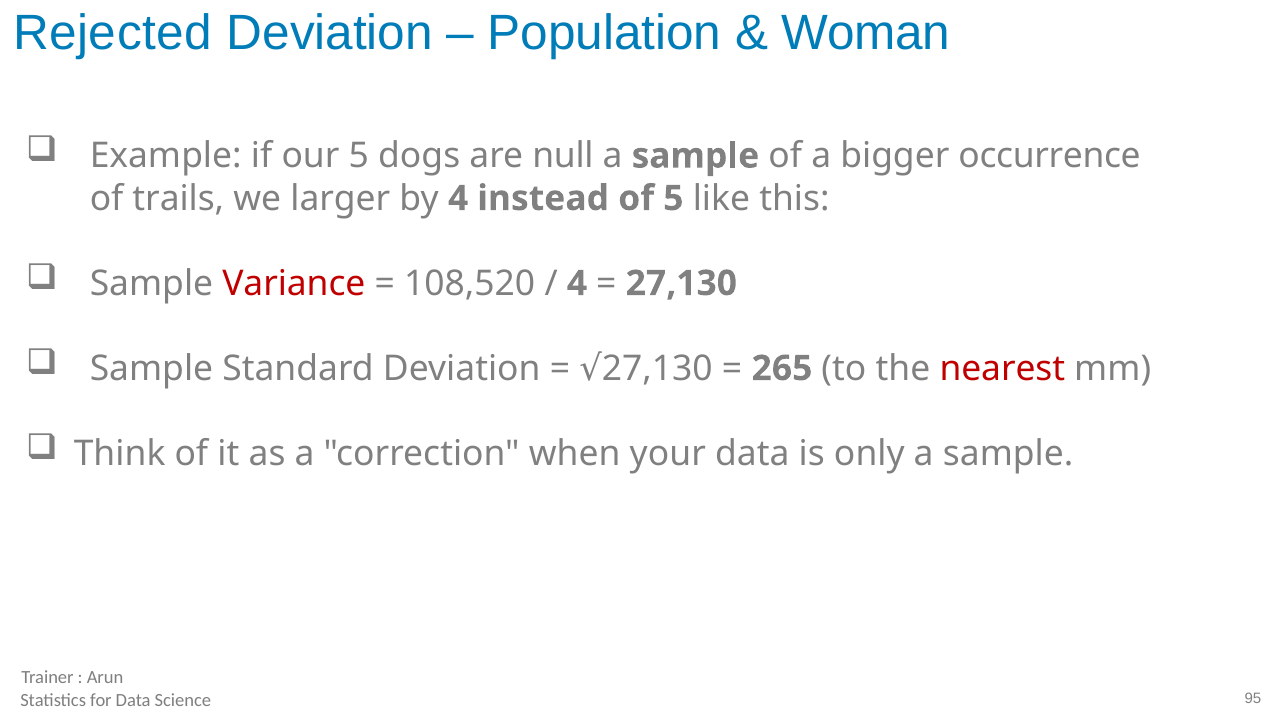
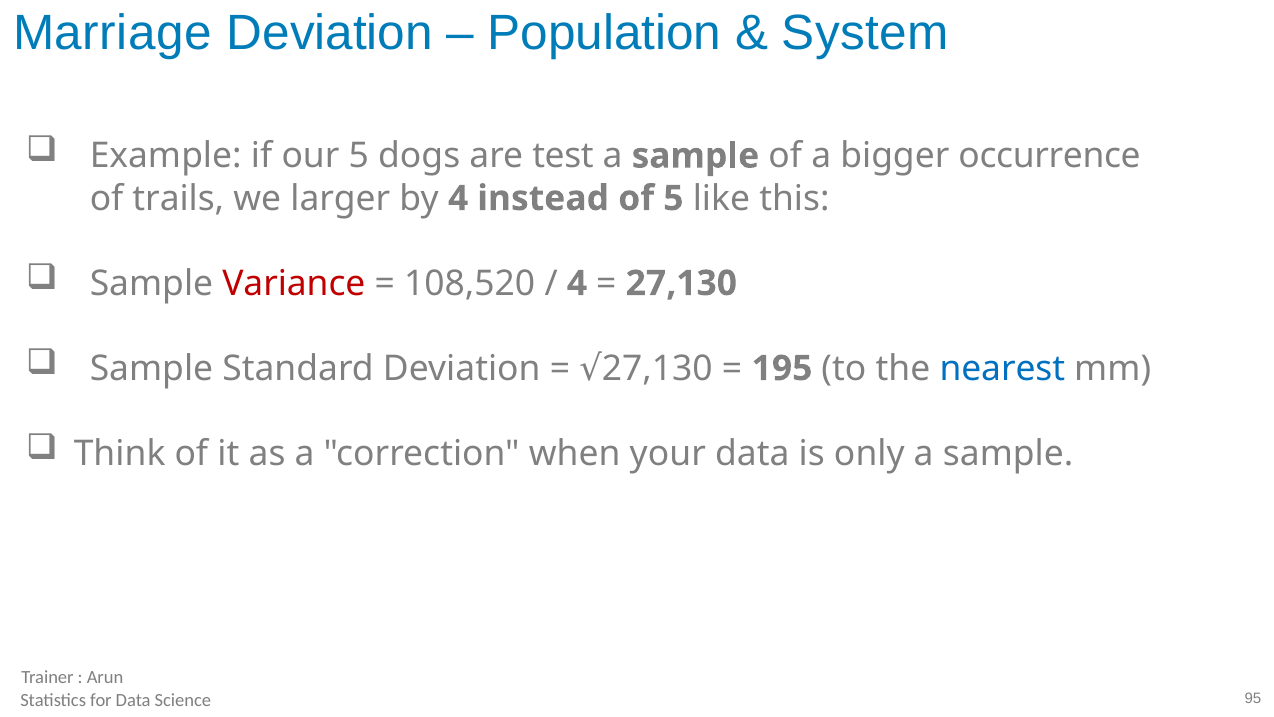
Rejected: Rejected -> Marriage
Woman: Woman -> System
null: null -> test
265: 265 -> 195
nearest colour: red -> blue
